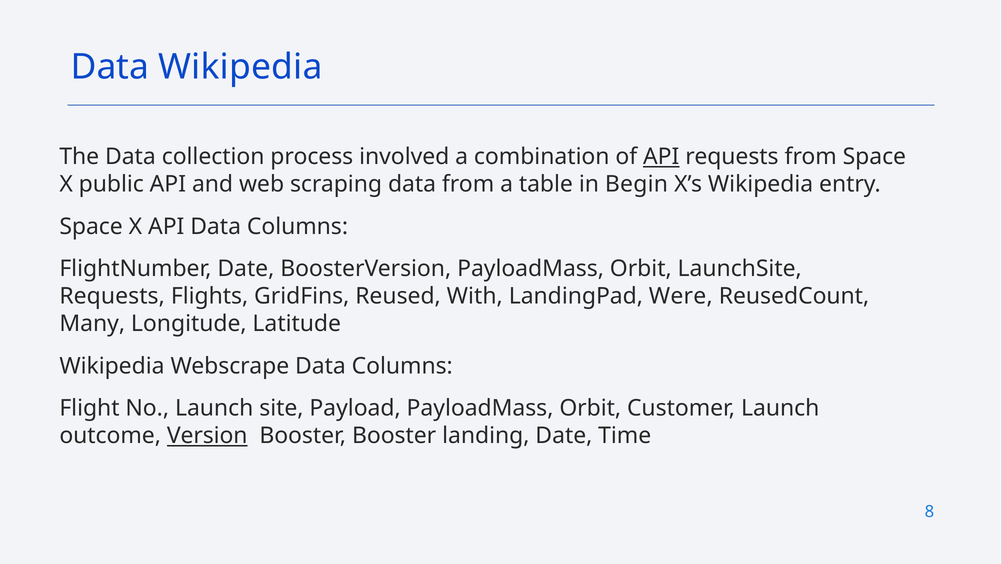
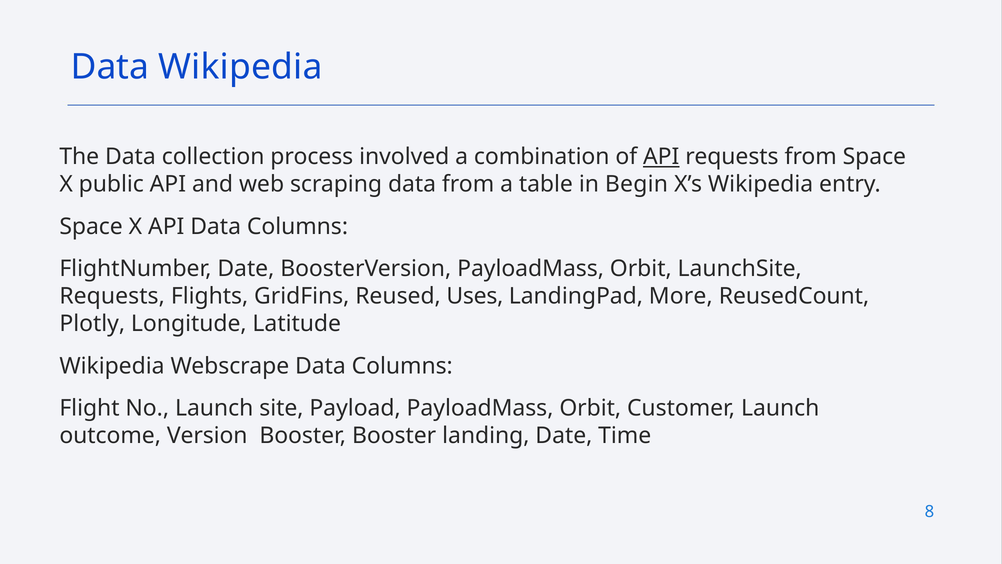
With: With -> Uses
Were: Were -> More
Many: Many -> Plotly
Version underline: present -> none
